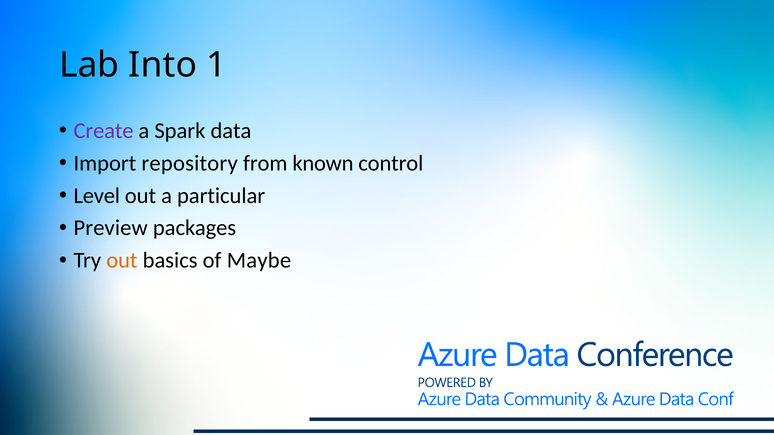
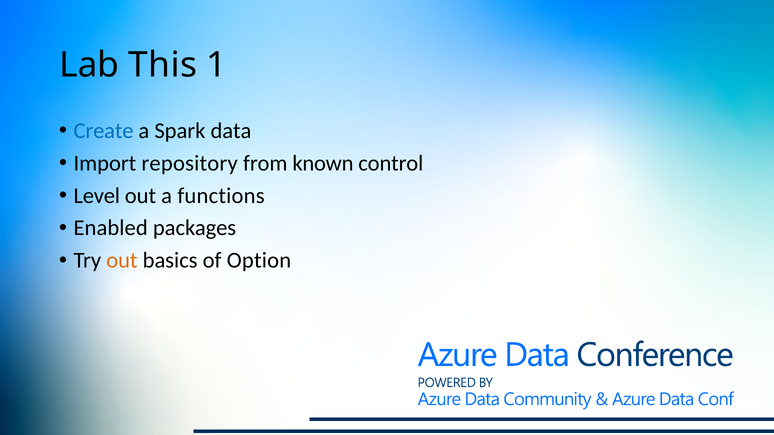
Into: Into -> This
Create colour: purple -> blue
particular: particular -> functions
Preview: Preview -> Enabled
Maybe: Maybe -> Option
